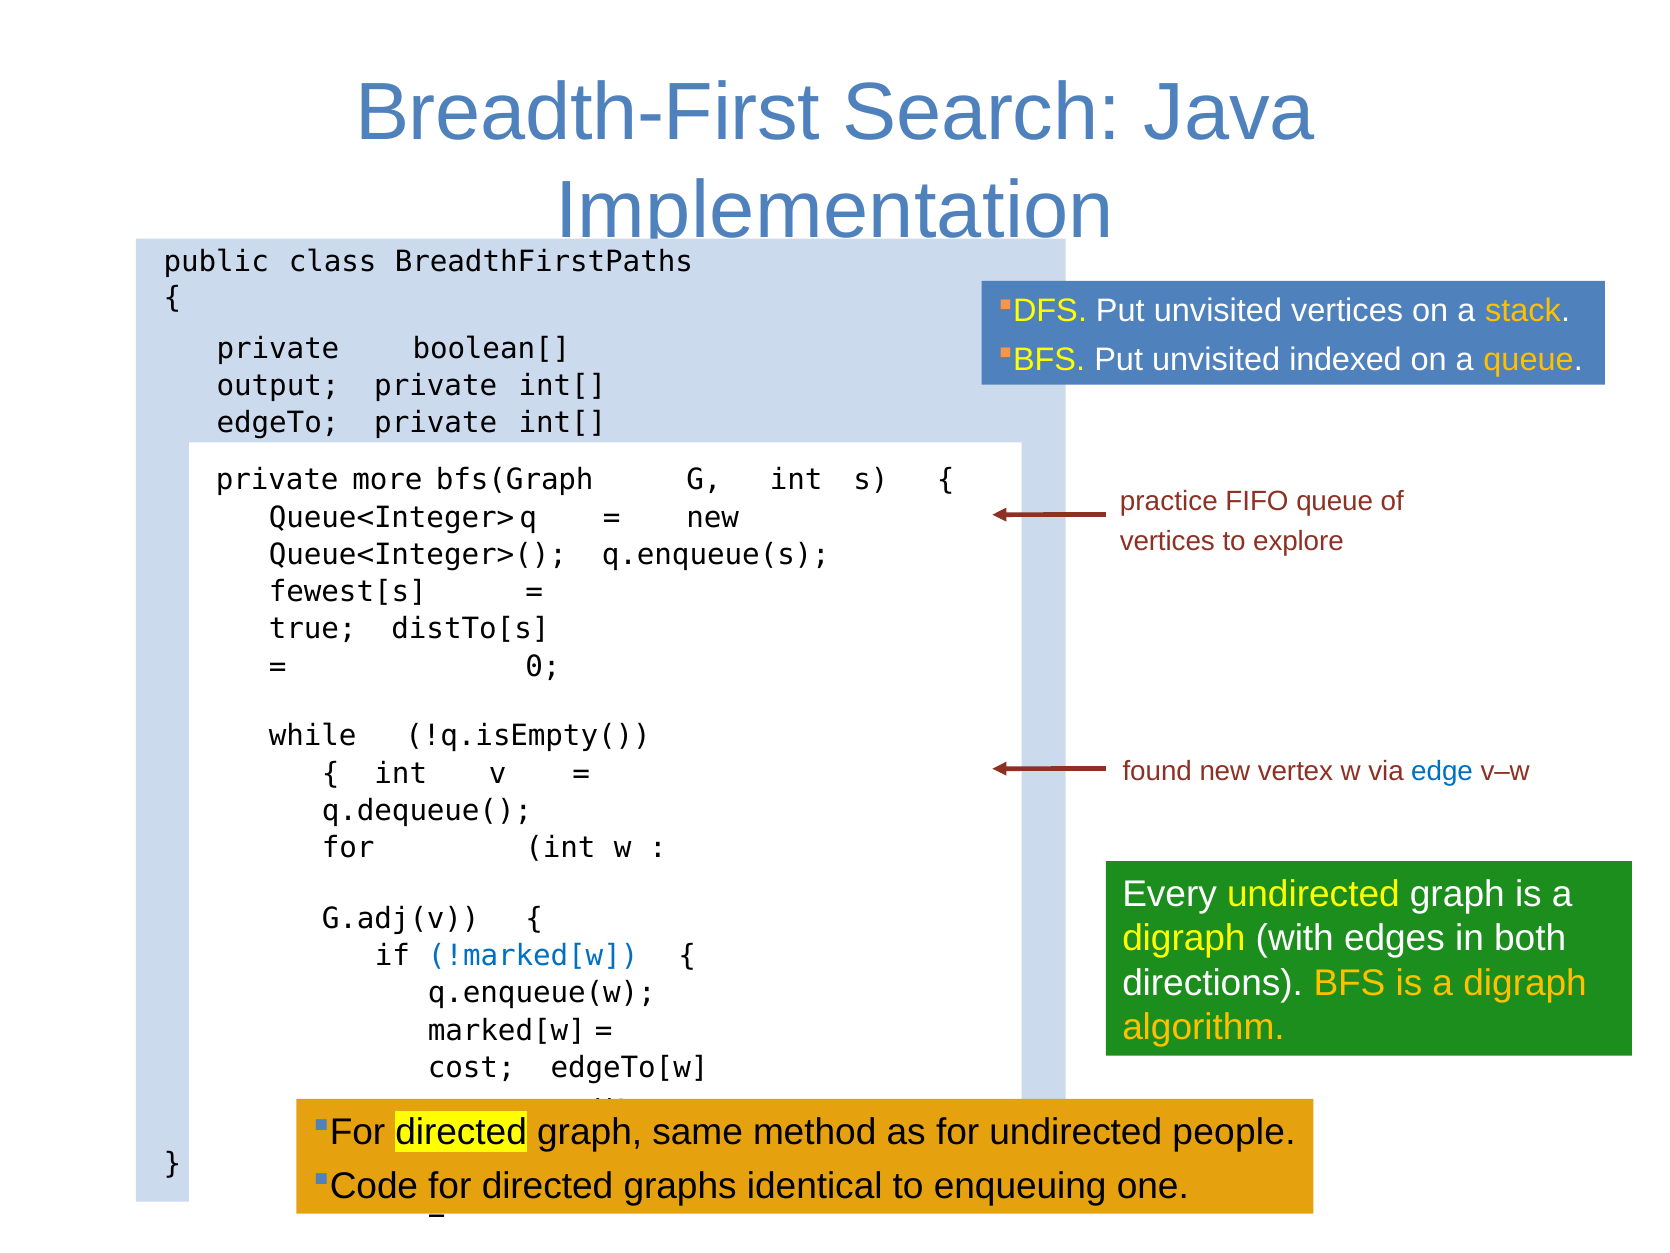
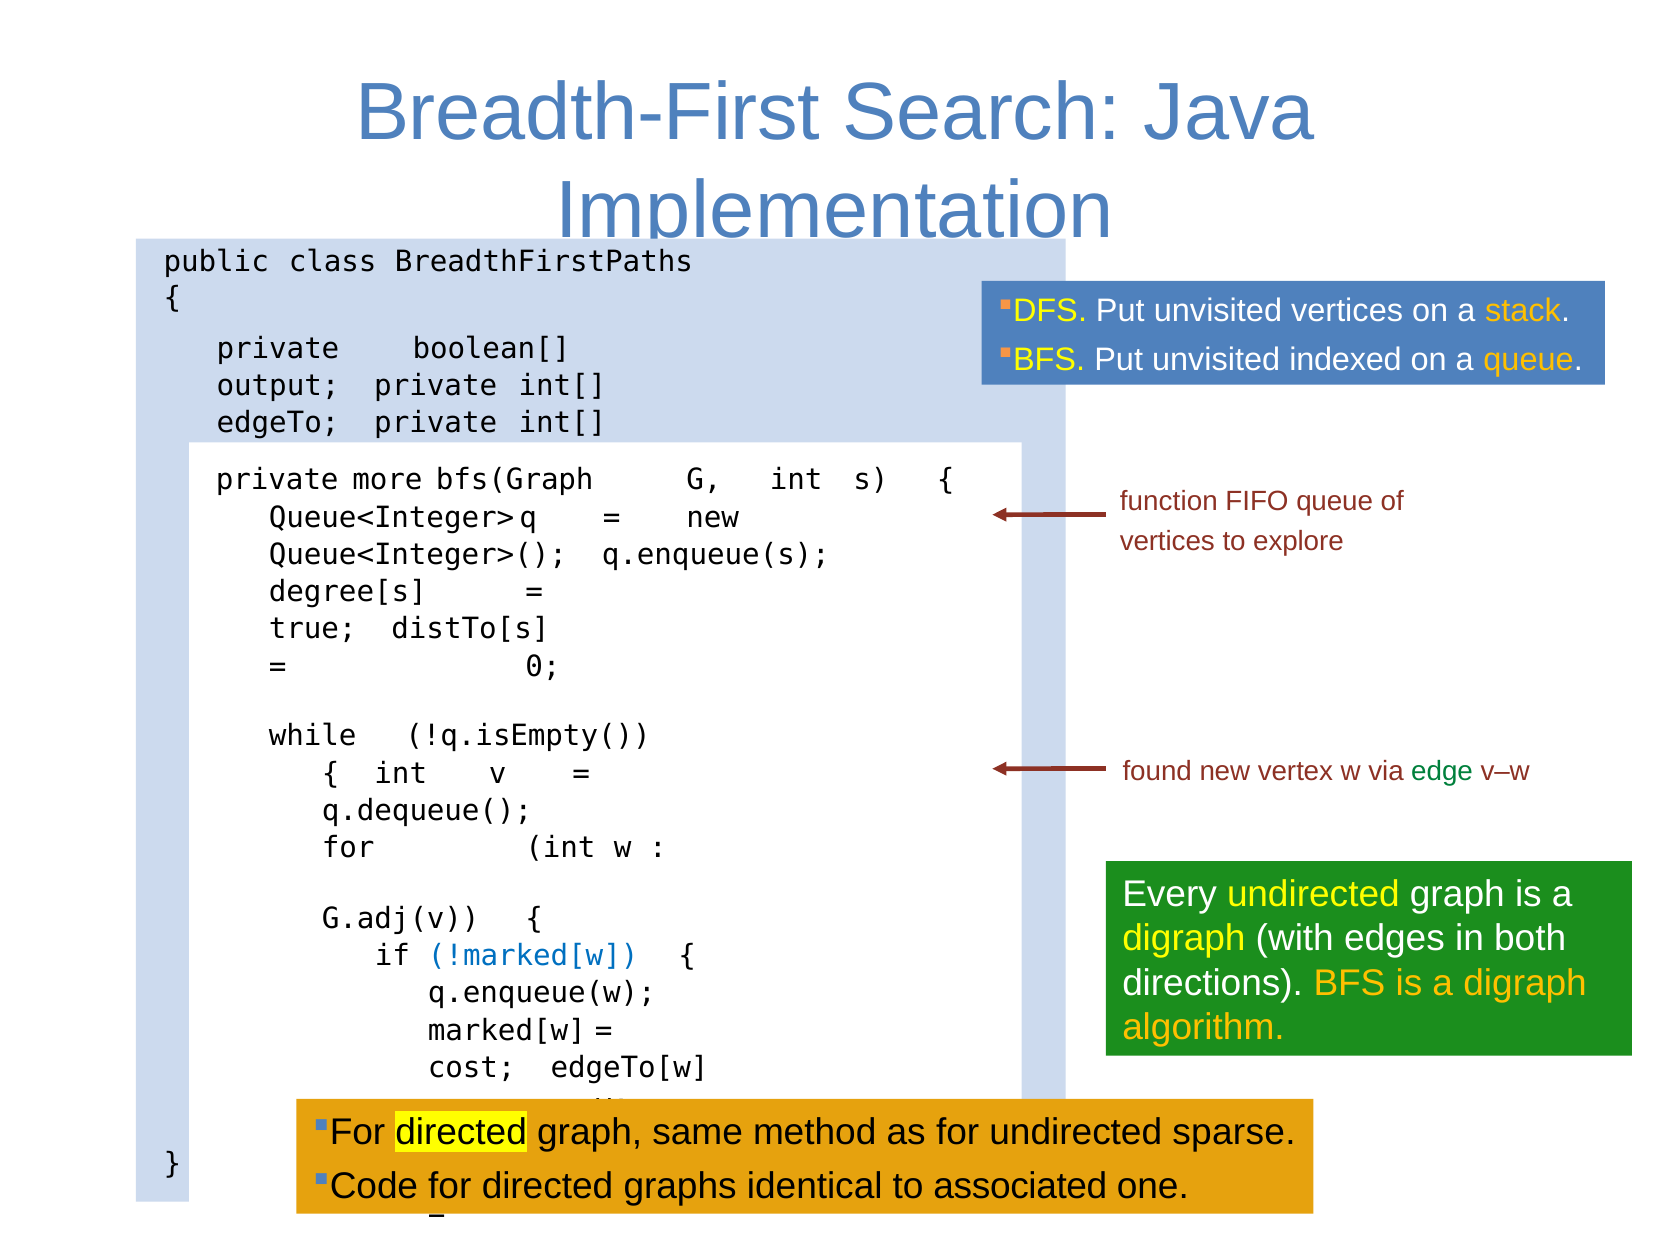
practice: practice -> function
fewest[s: fewest[s -> degree[s
edge colour: blue -> green
people: people -> sparse
enqueuing: enqueuing -> associated
